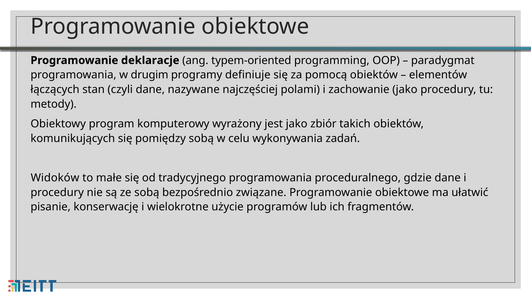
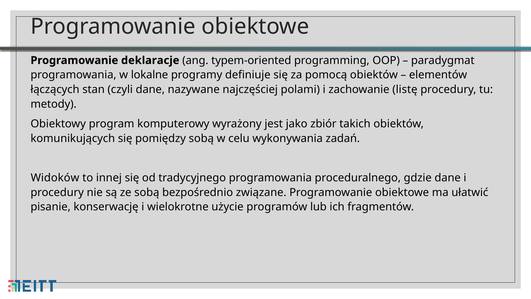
drugim: drugim -> lokalne
zachowanie jako: jako -> listę
małe: małe -> innej
